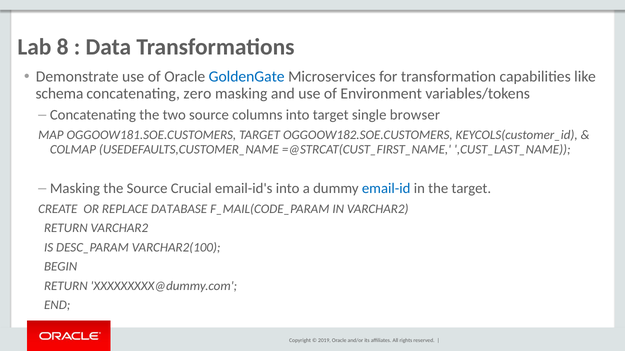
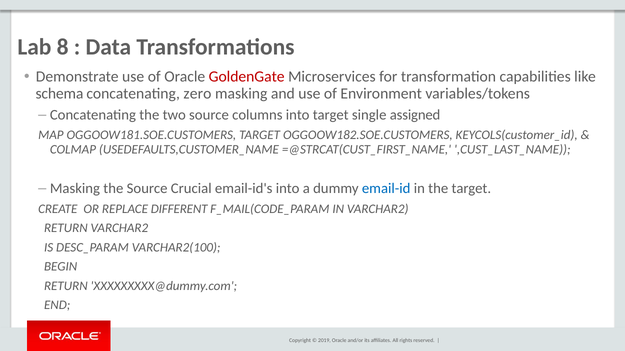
GoldenGate colour: blue -> red
browser: browser -> assigned
DATABASE: DATABASE -> DIFFERENT
